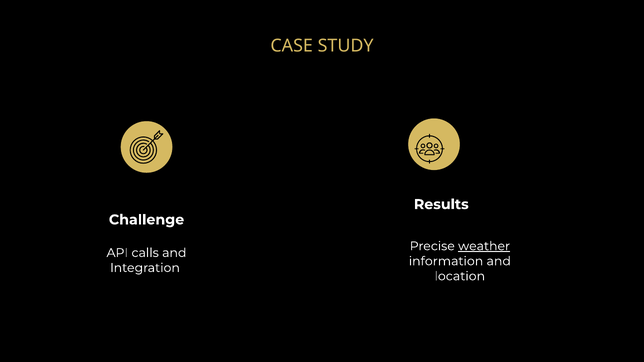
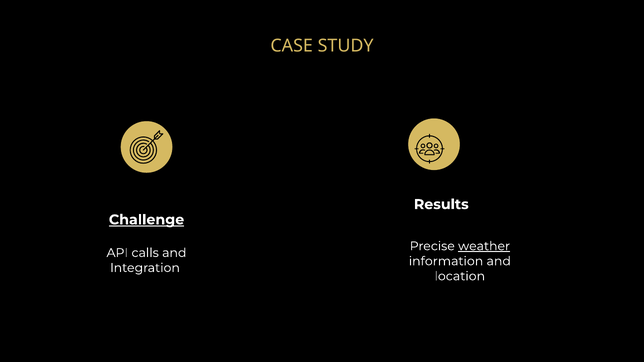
Challenge underline: none -> present
